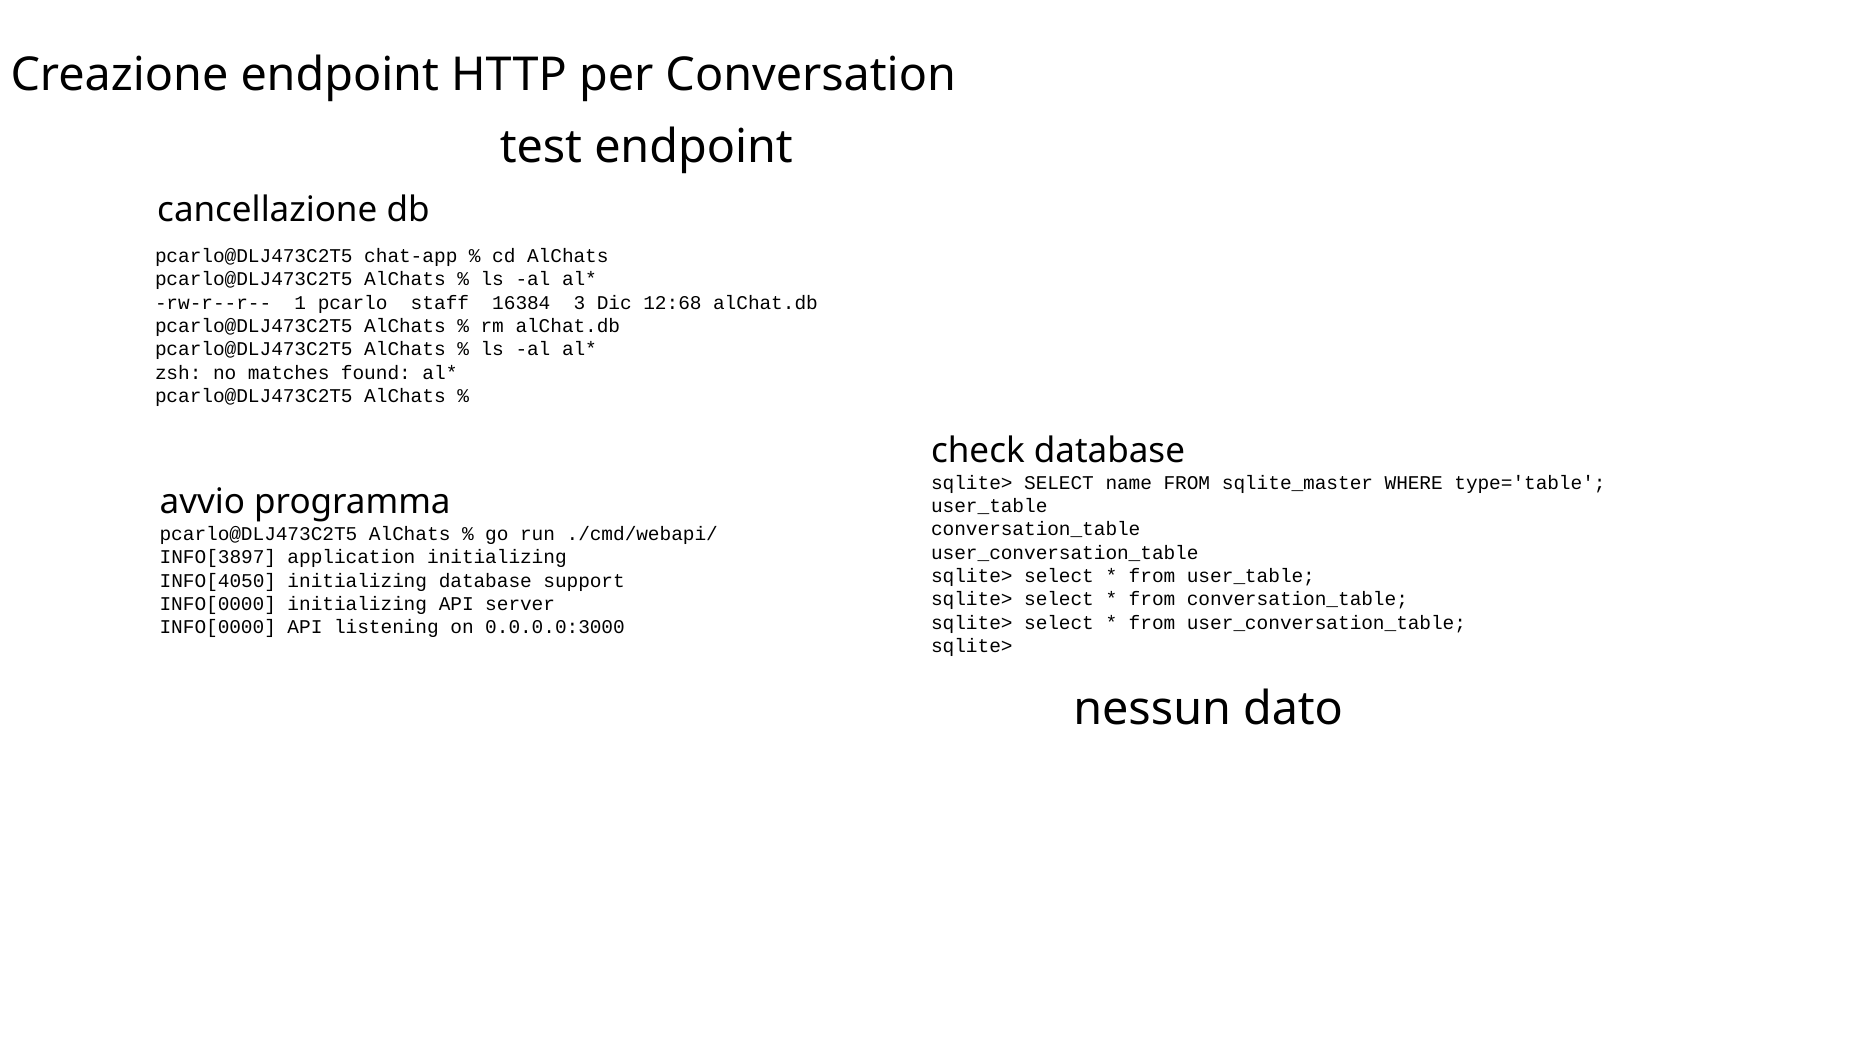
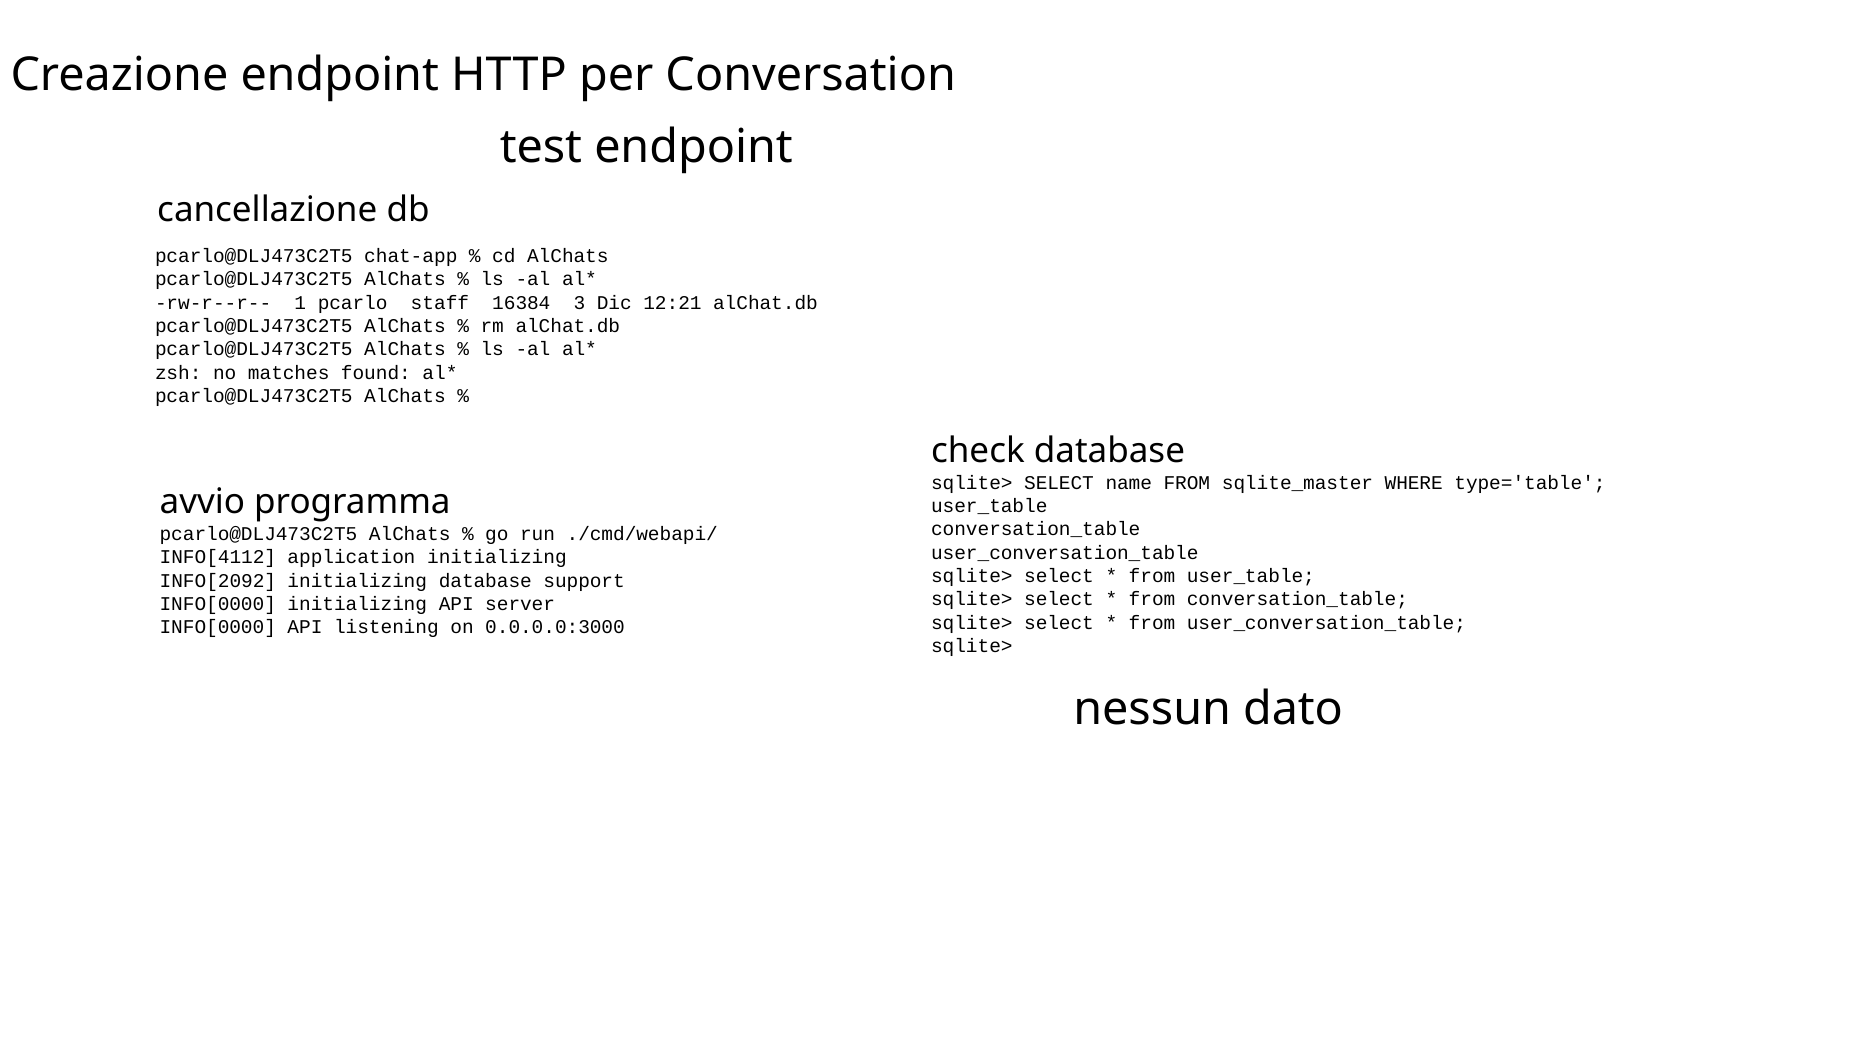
12:68: 12:68 -> 12:21
INFO[3897: INFO[3897 -> INFO[4112
INFO[4050: INFO[4050 -> INFO[2092
